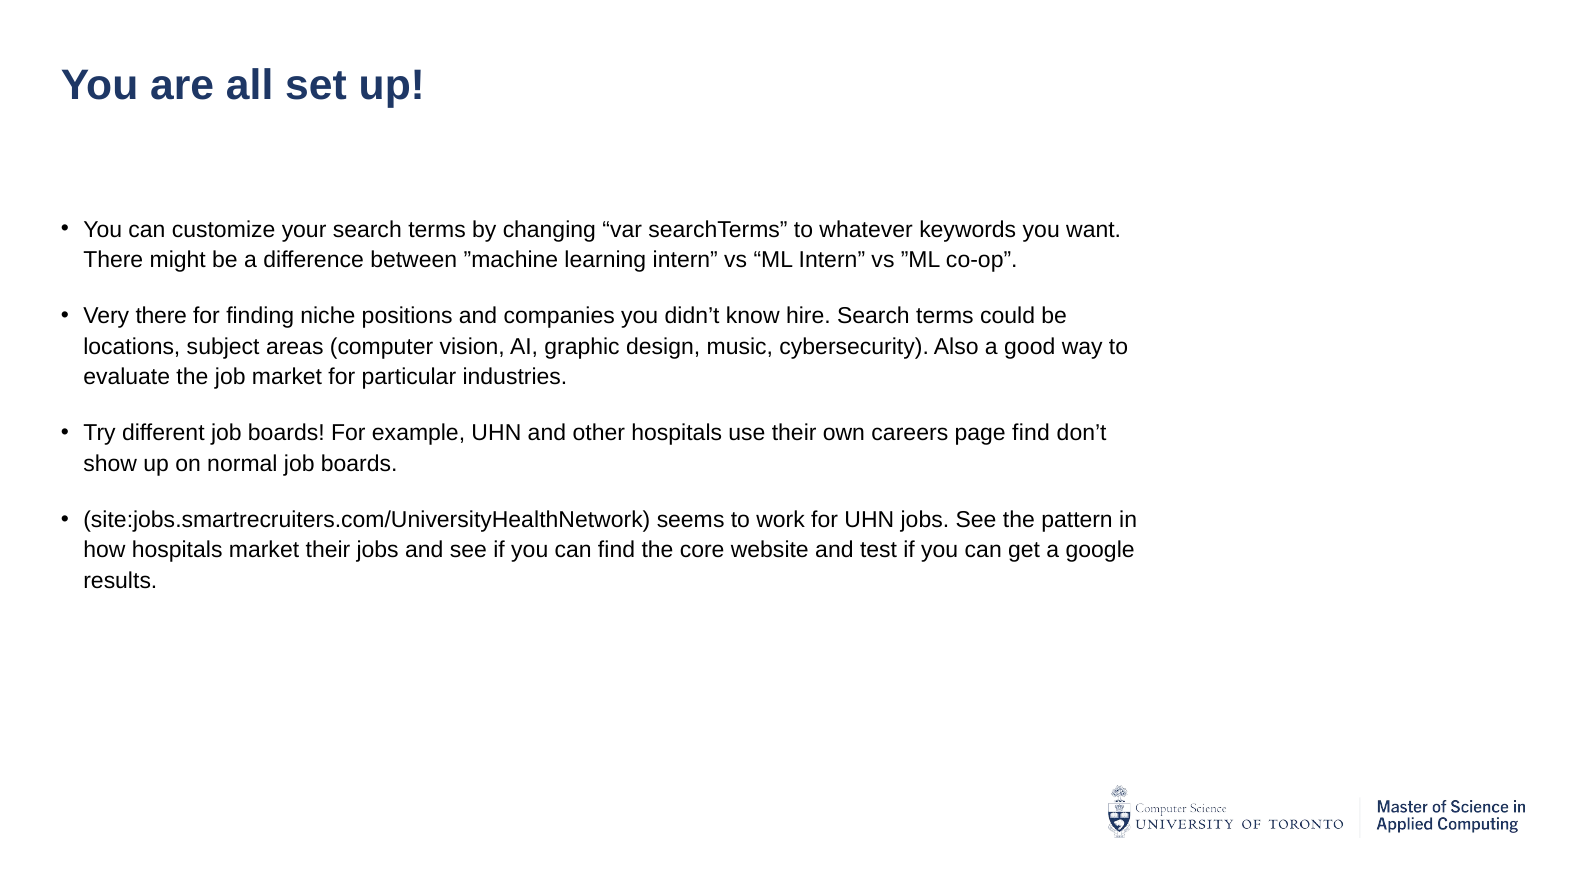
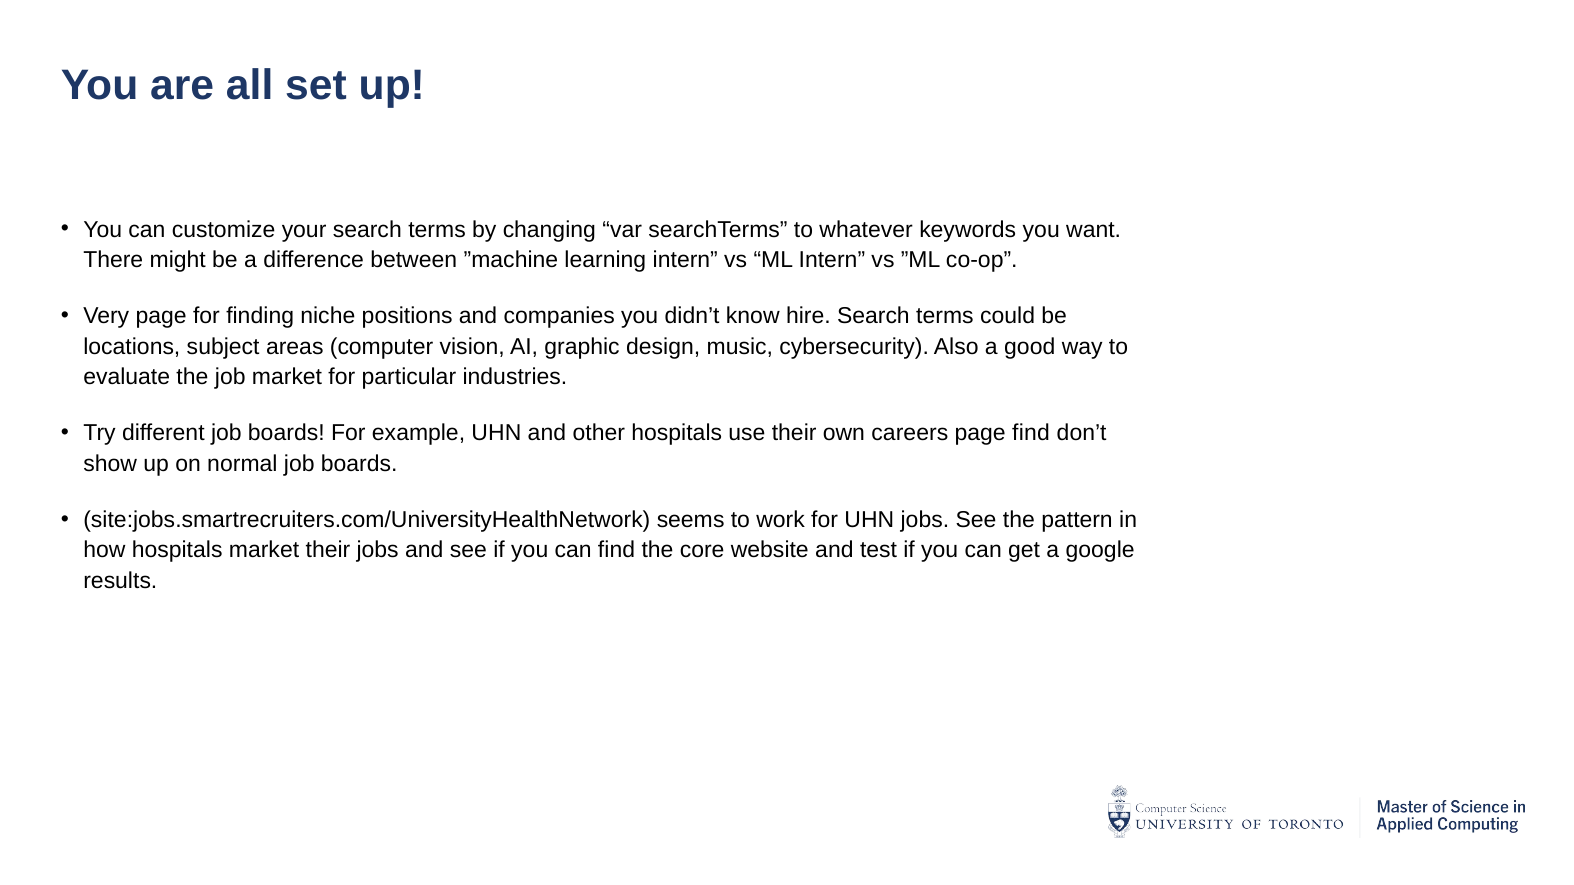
Very there: there -> page
